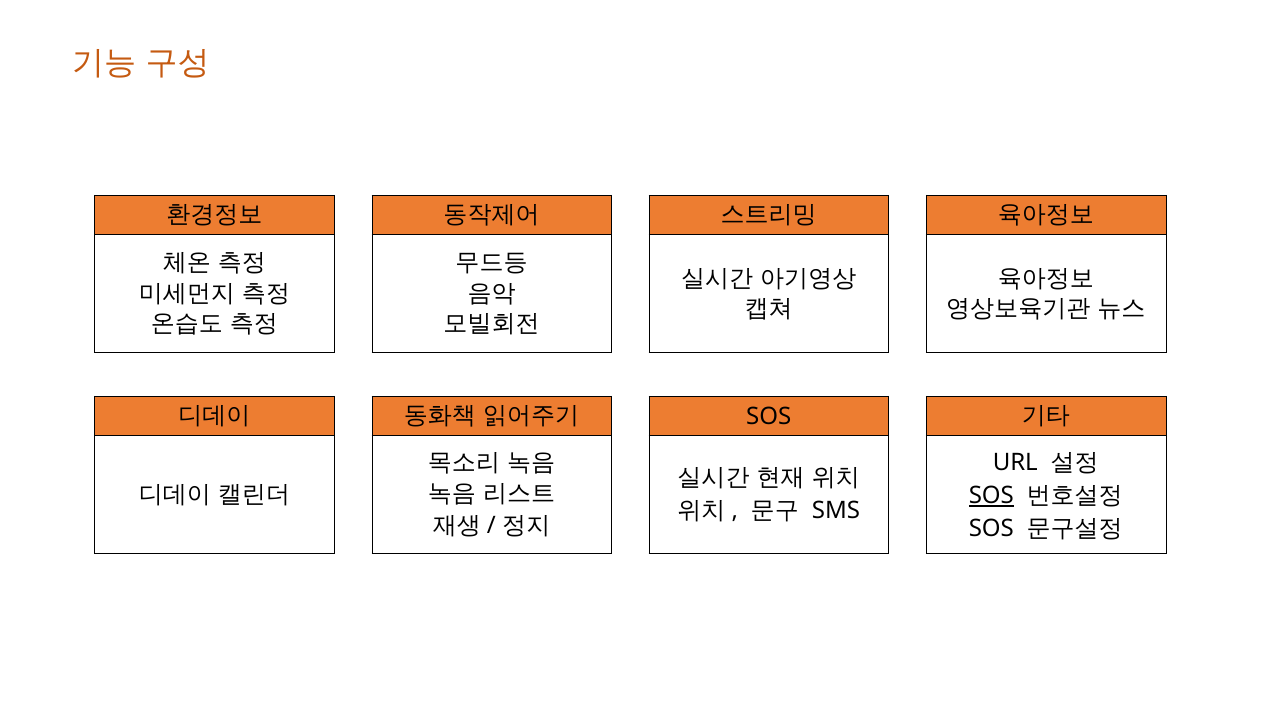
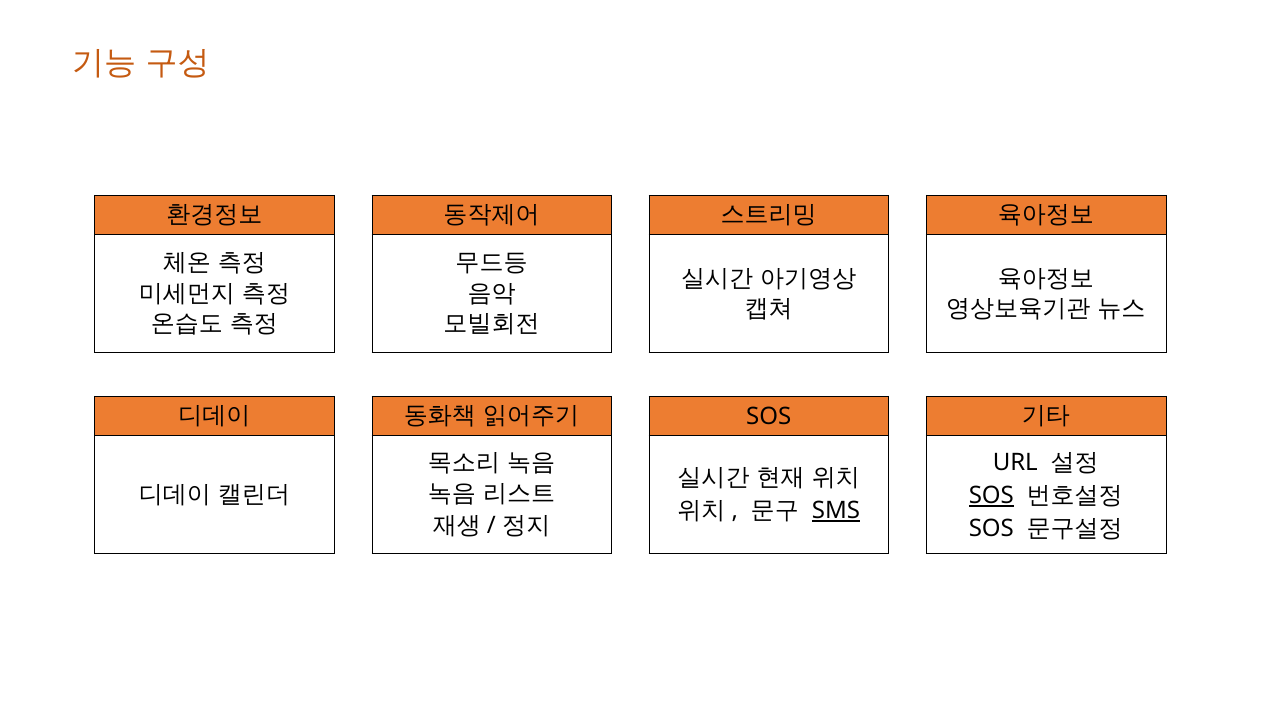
SMS underline: none -> present
